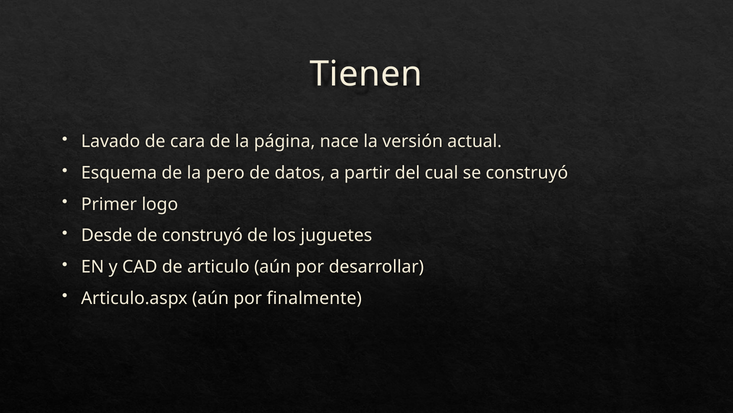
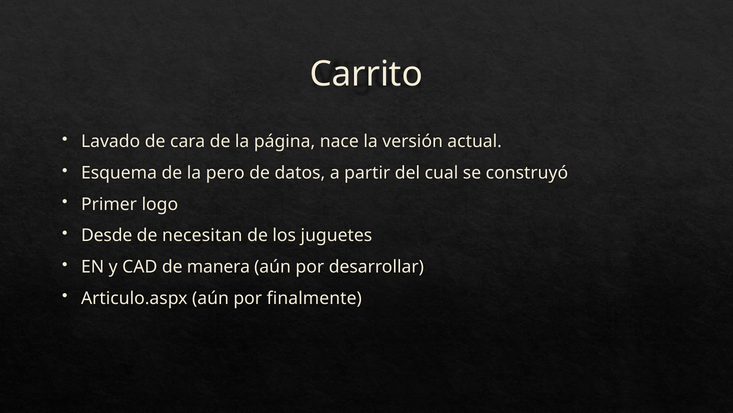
Tienen: Tienen -> Carrito
de construyó: construyó -> necesitan
articulo: articulo -> manera
